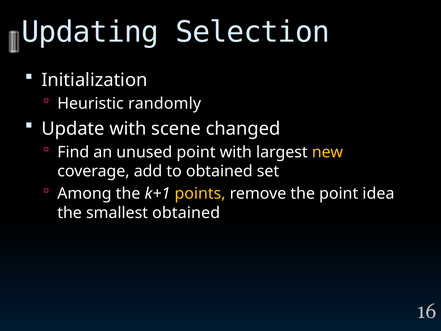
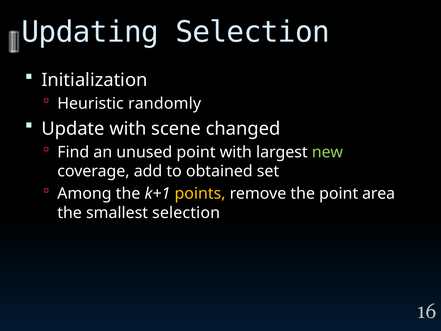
new colour: yellow -> light green
idea: idea -> area
smallest obtained: obtained -> selection
